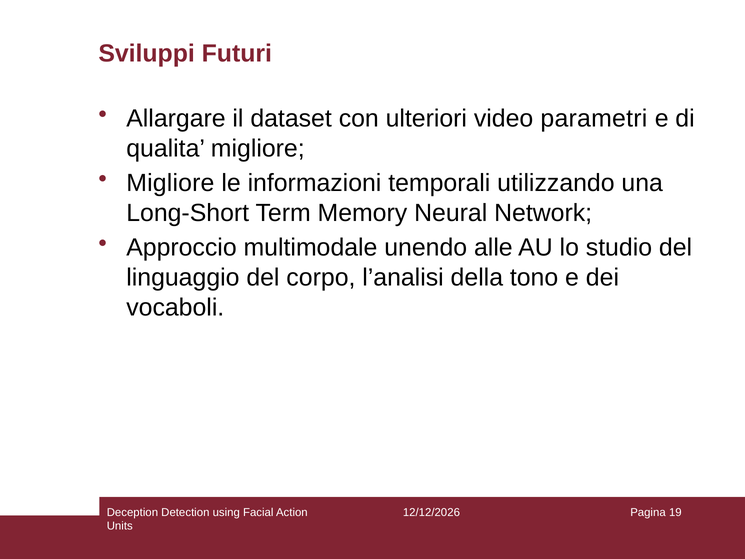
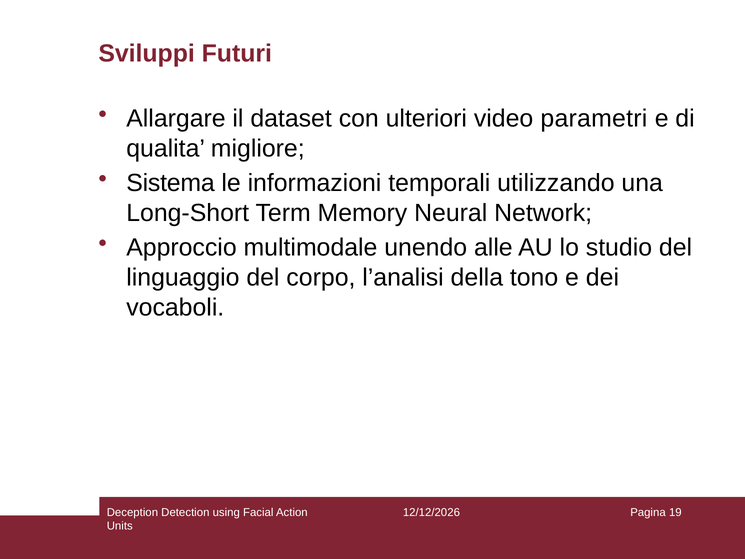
Migliore at (170, 183): Migliore -> Sistema
